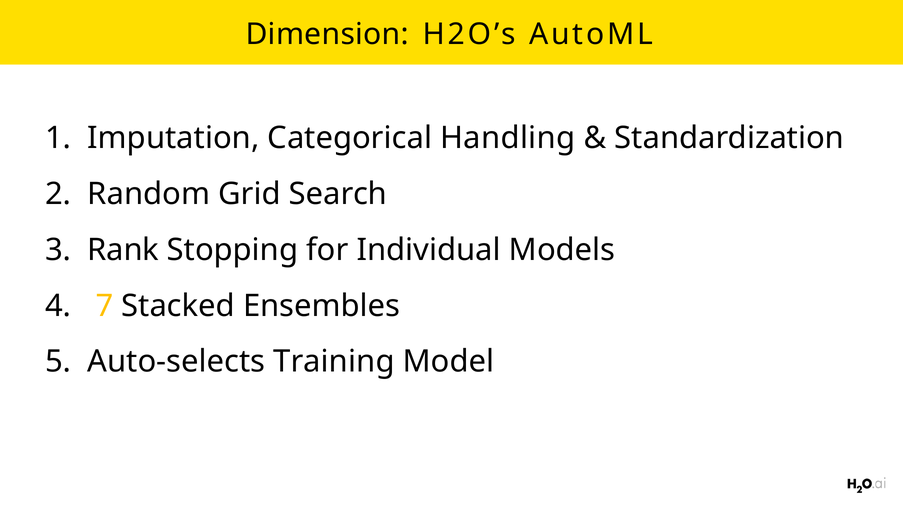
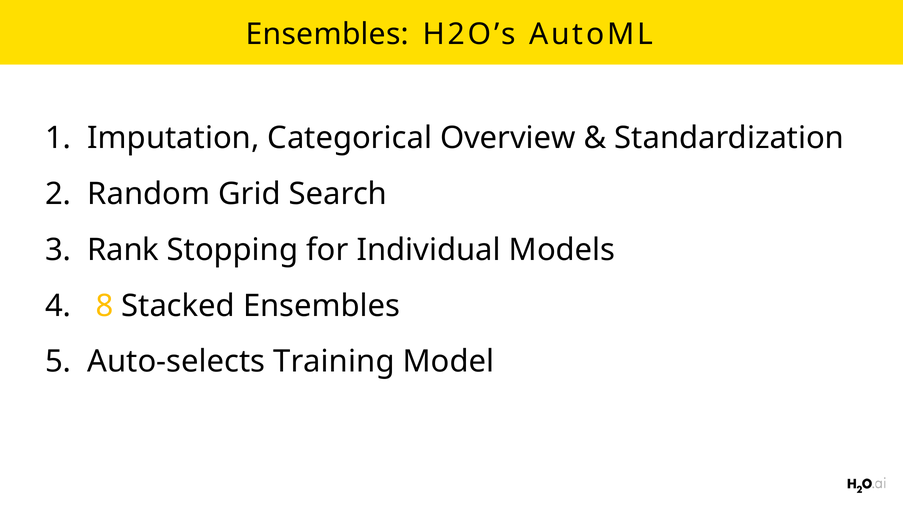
Dimension at (327, 34): Dimension -> Ensembles
Handling: Handling -> Overview
7: 7 -> 8
